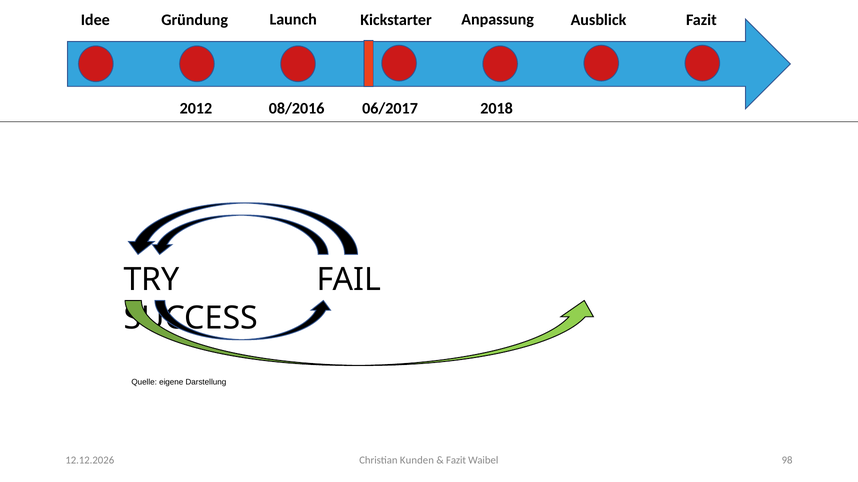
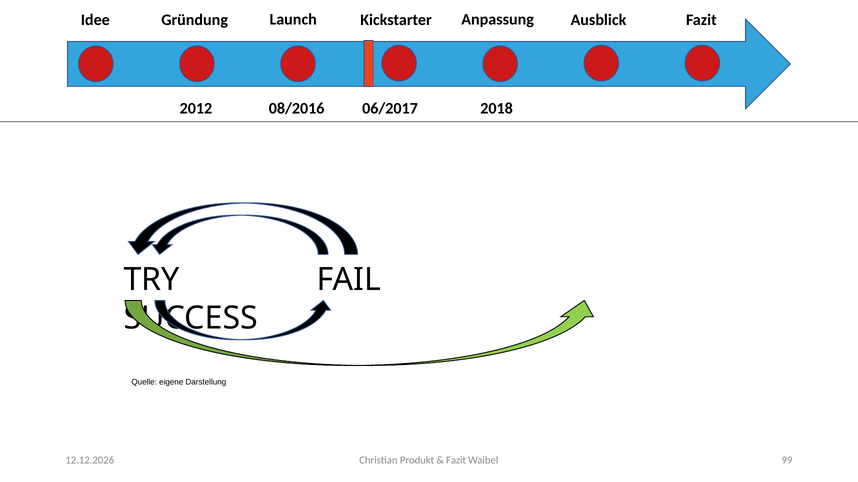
98: 98 -> 99
Kunden: Kunden -> Produkt
